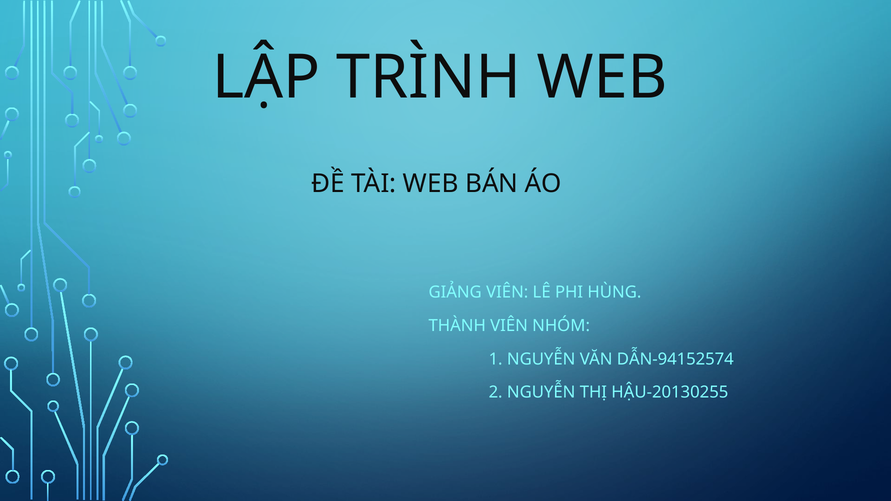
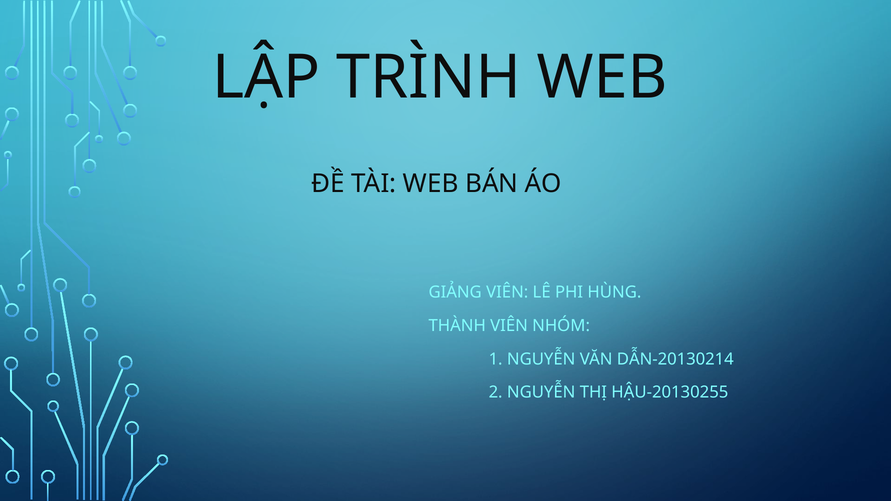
DẪN-94152574: DẪN-94152574 -> DẪN-20130214
